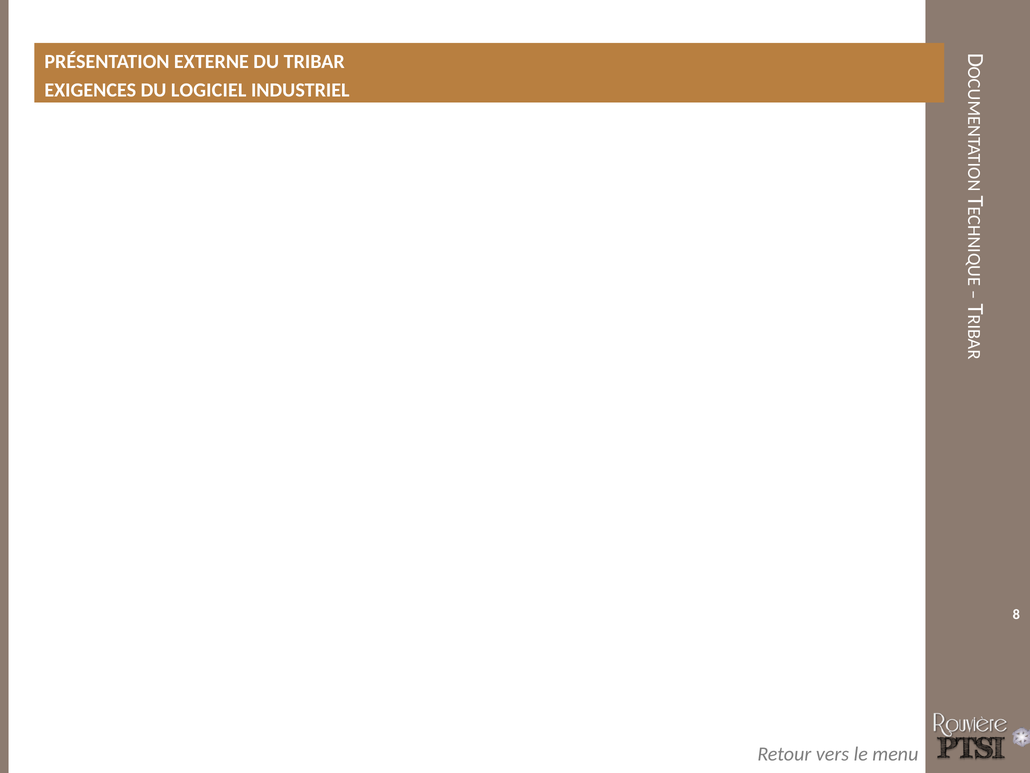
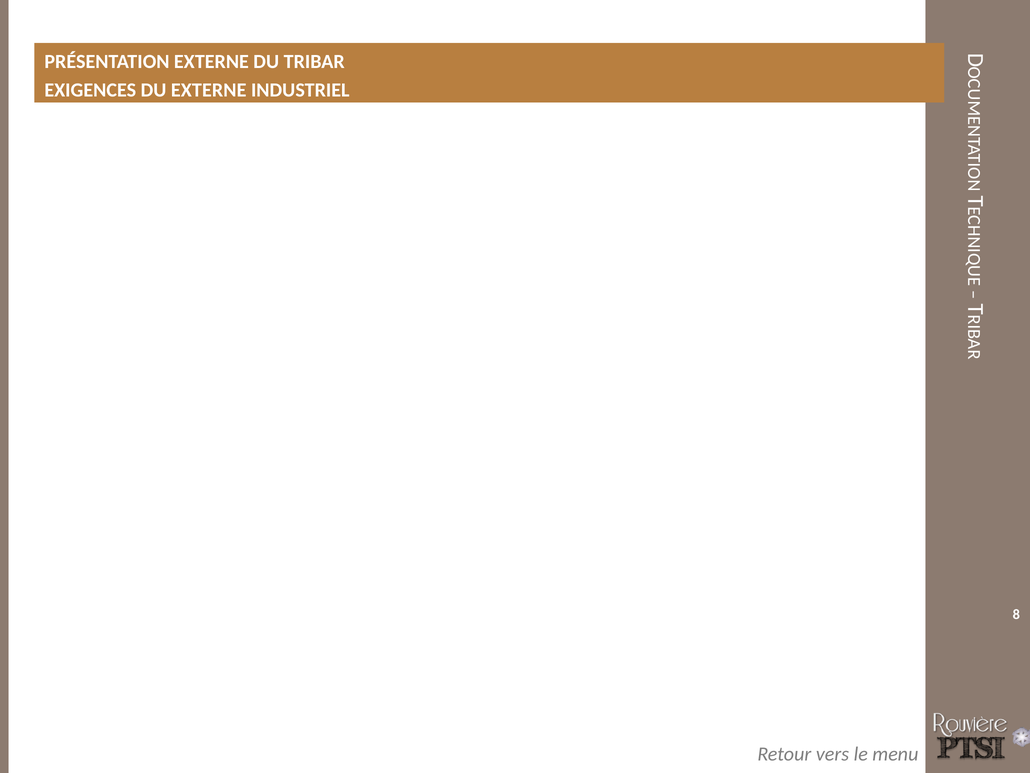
DU LOGICIEL: LOGICIEL -> EXTERNE
